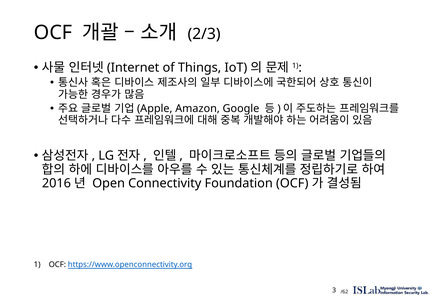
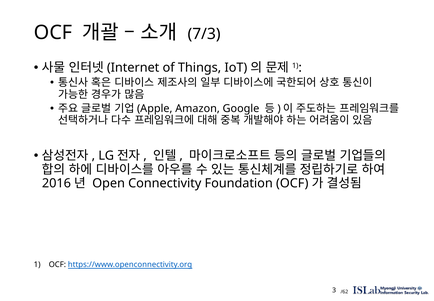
2/3: 2/3 -> 7/3
